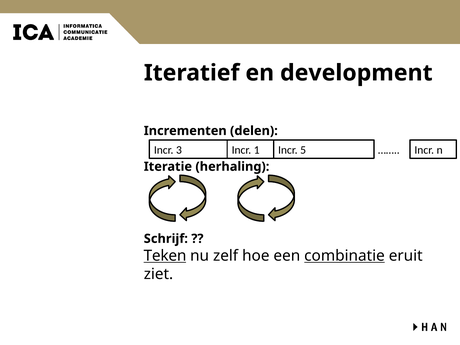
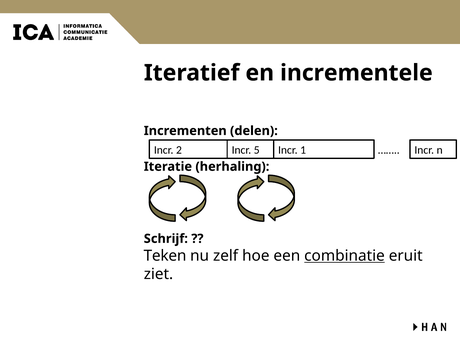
development: development -> incrementele
3: 3 -> 2
1: 1 -> 5
5: 5 -> 1
Teken underline: present -> none
